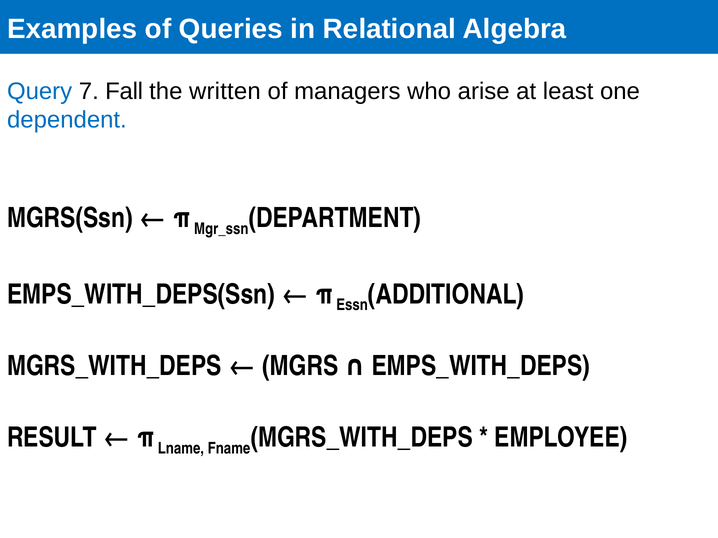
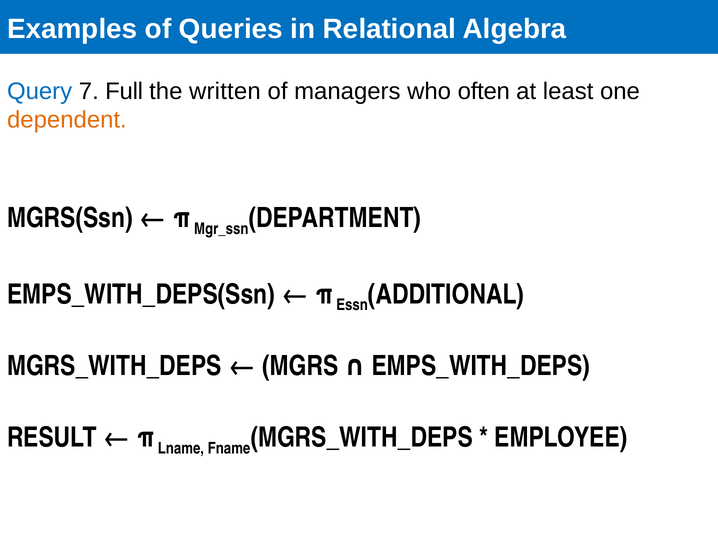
Fall: Fall -> Full
arise: arise -> often
dependent colour: blue -> orange
